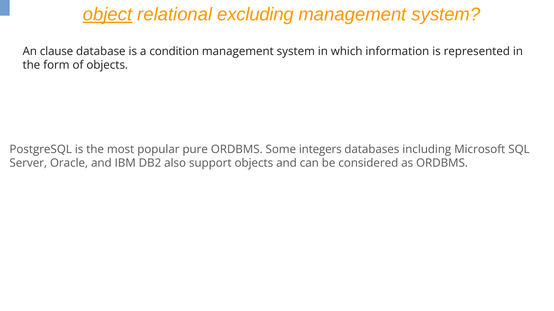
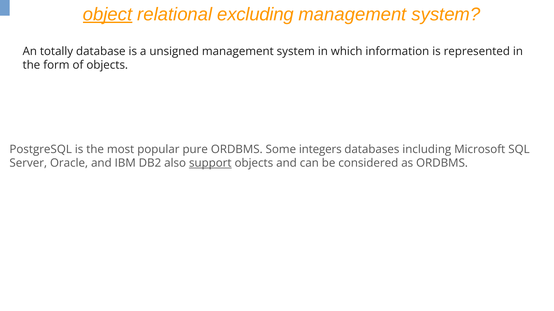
clause: clause -> totally
condition: condition -> unsigned
support underline: none -> present
